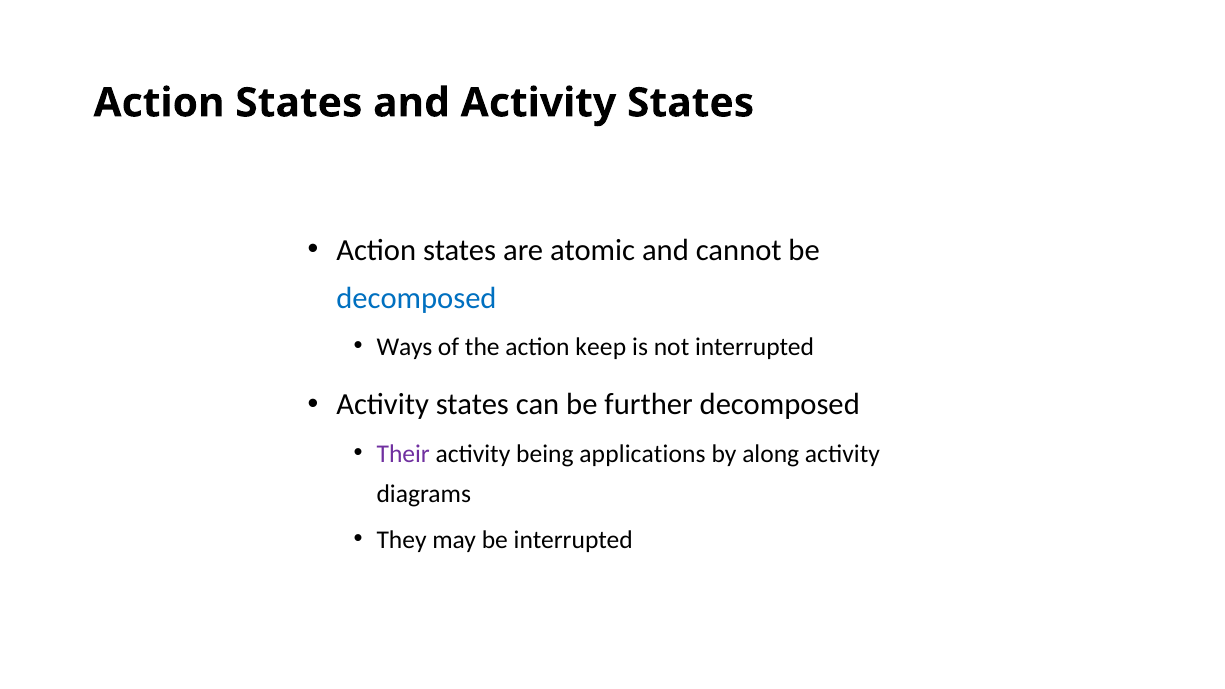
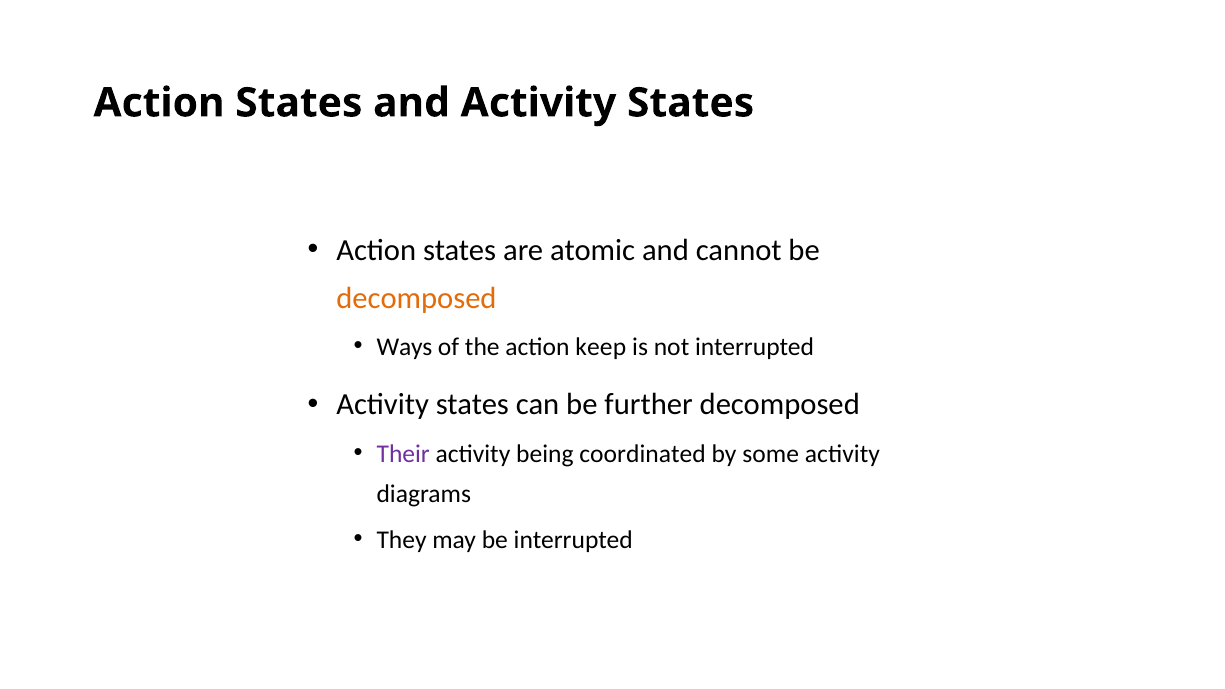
decomposed at (416, 298) colour: blue -> orange
applications: applications -> coordinated
along: along -> some
